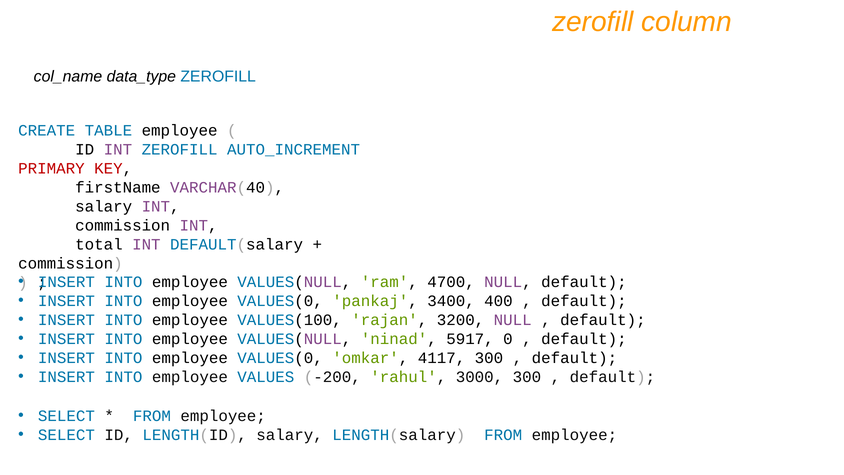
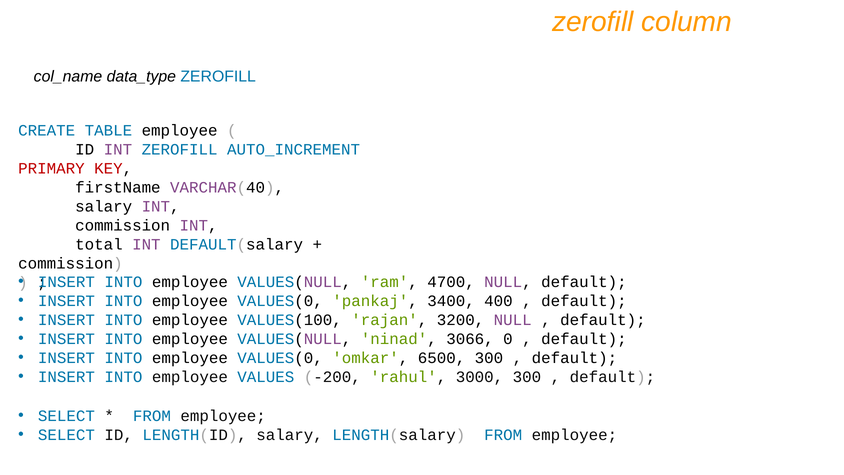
5917: 5917 -> 3066
4117: 4117 -> 6500
